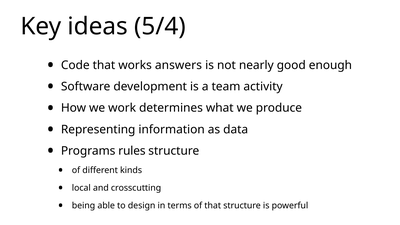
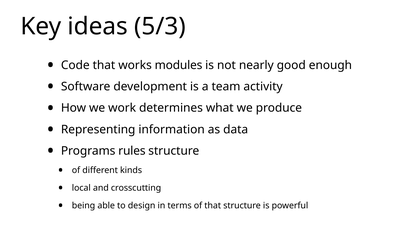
5/4: 5/4 -> 5/3
answers: answers -> modules
